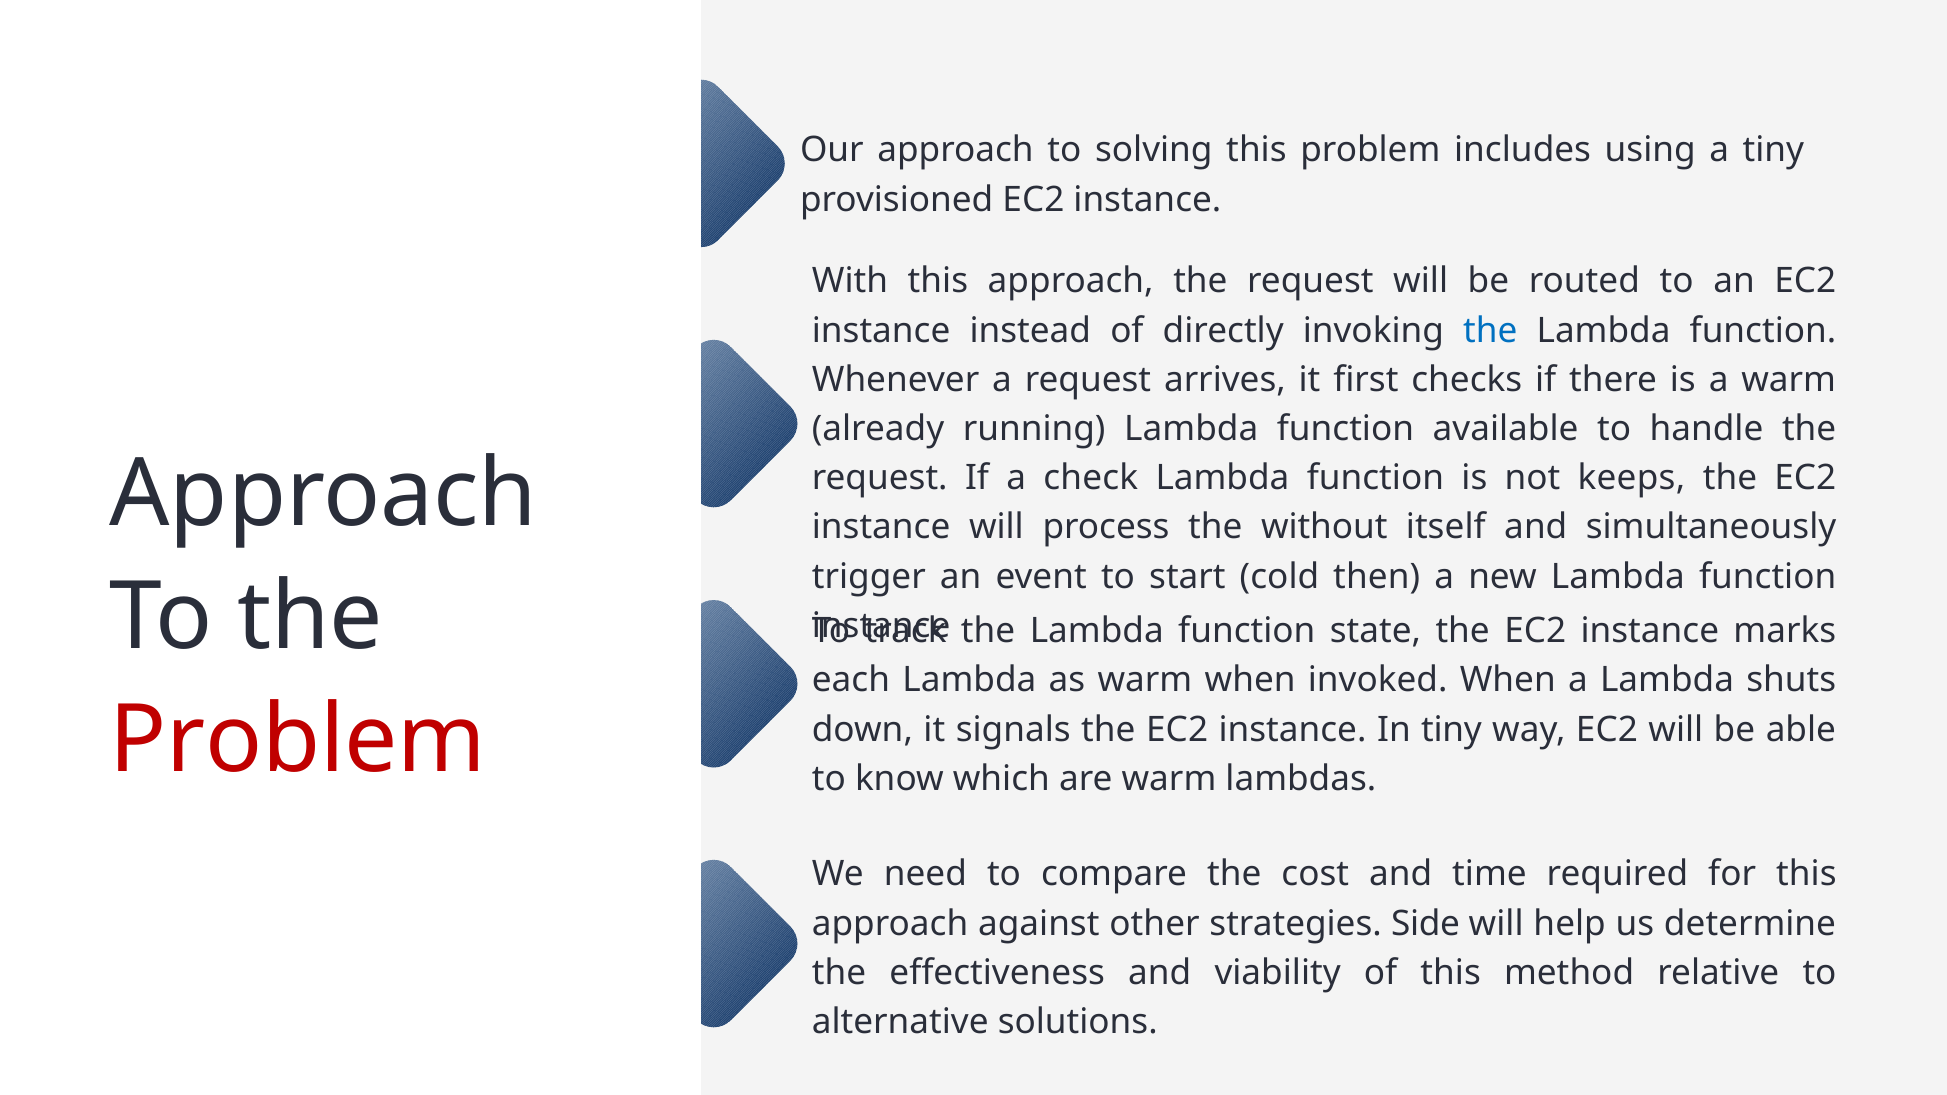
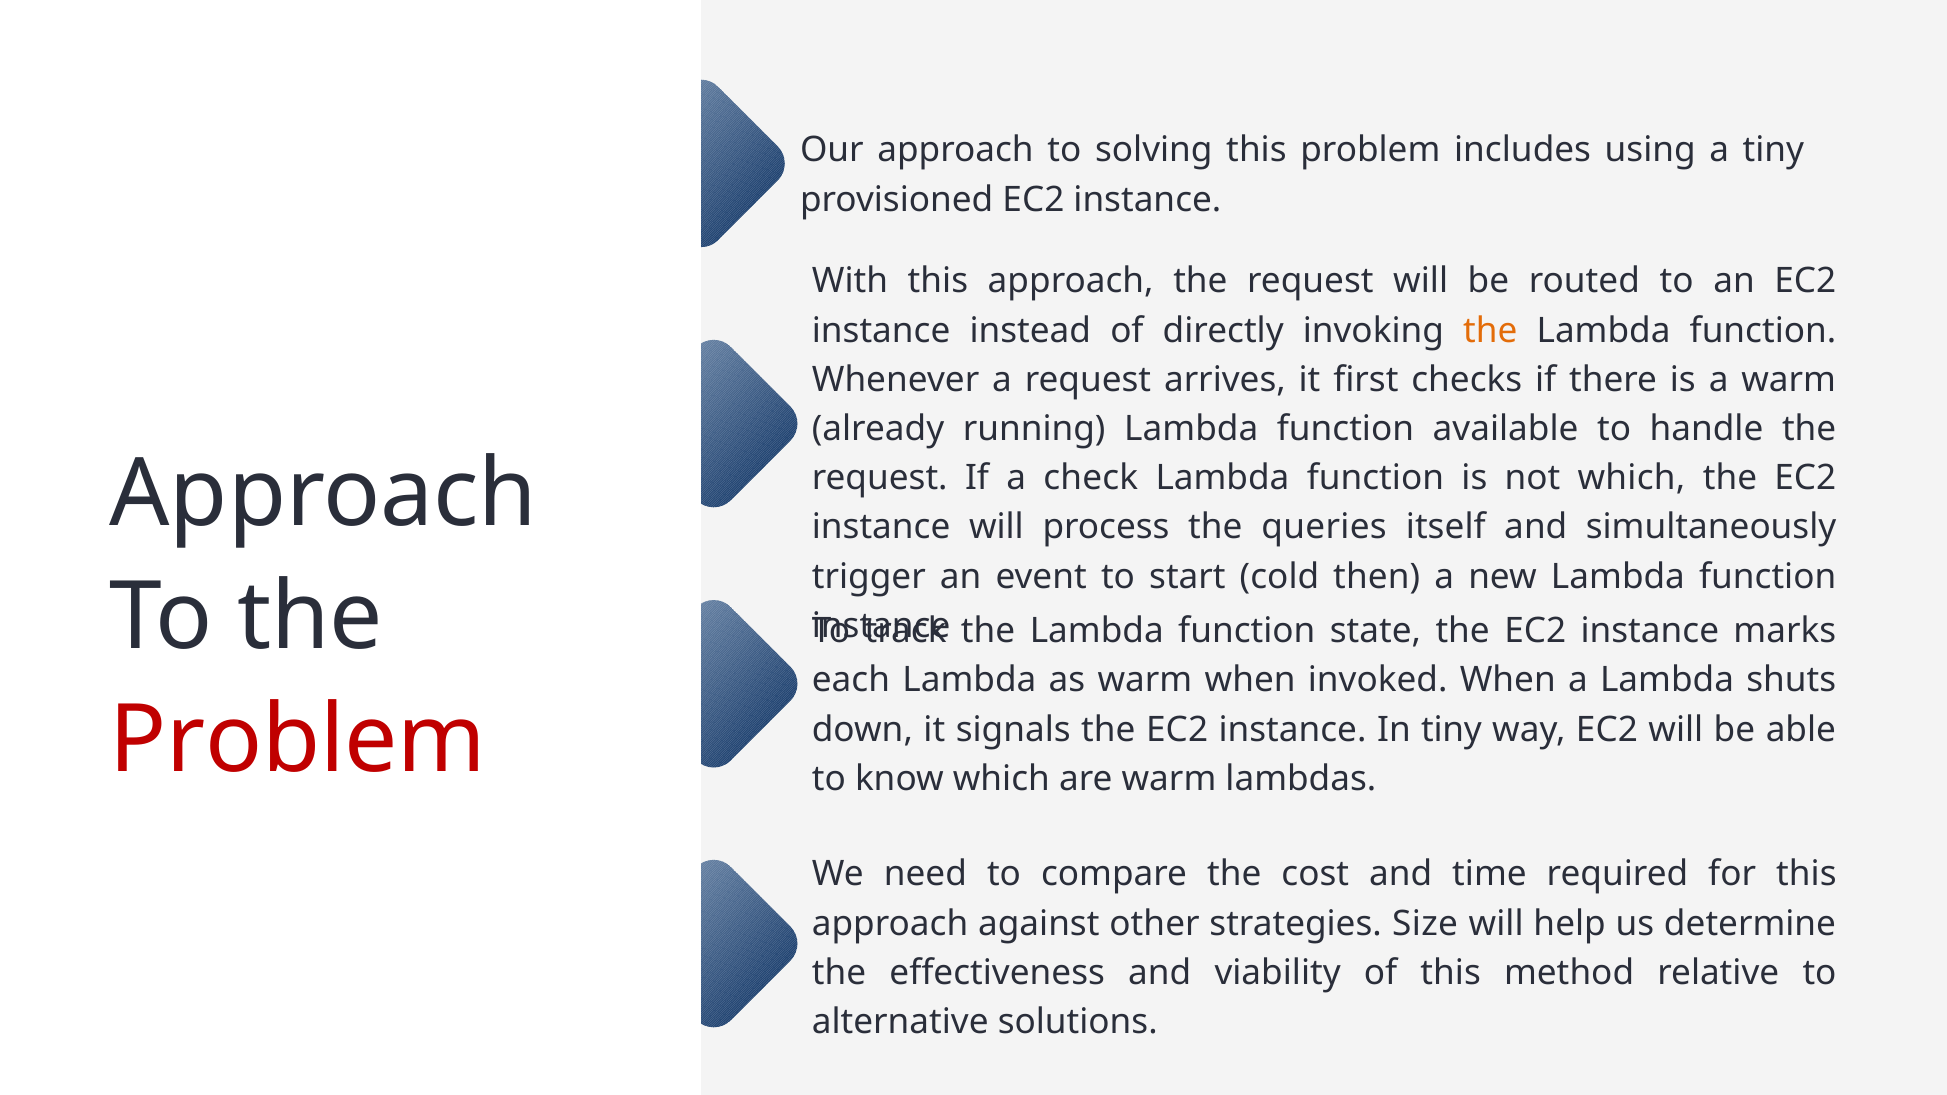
the at (1490, 331) colour: blue -> orange
not keeps: keeps -> which
without: without -> queries
Side: Side -> Size
